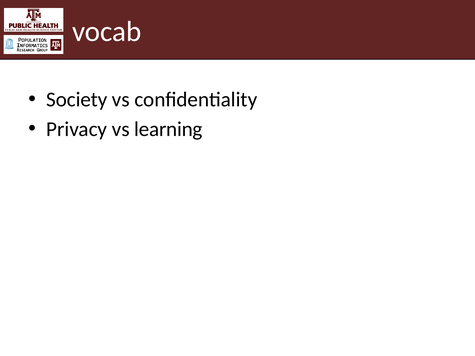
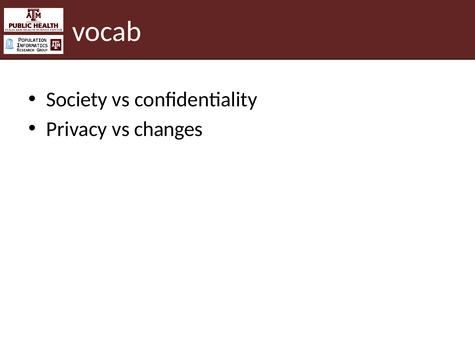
learning: learning -> changes
